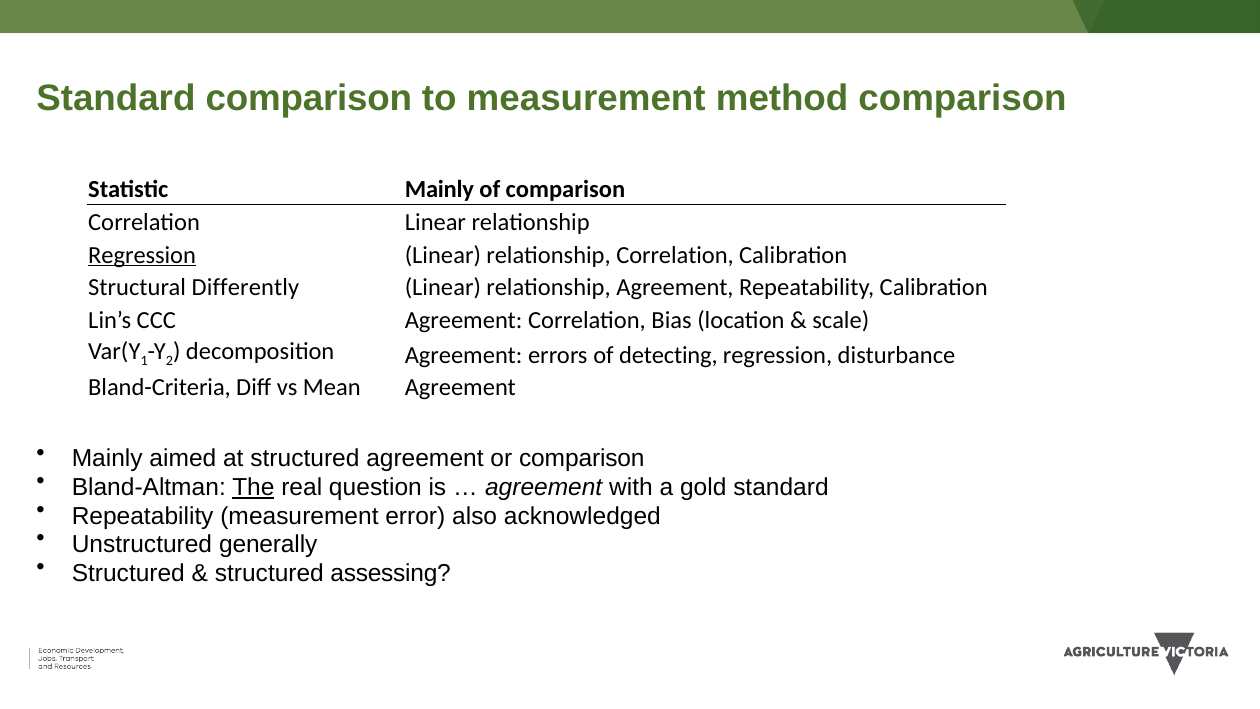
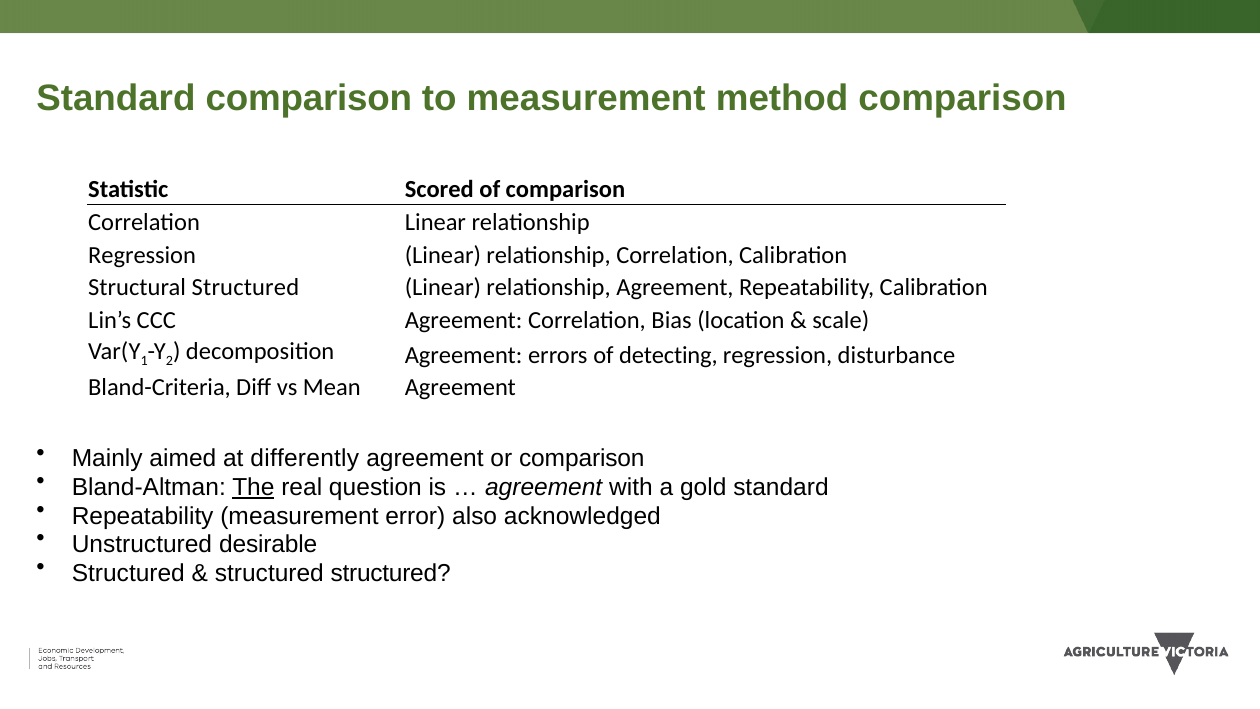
Statistic Mainly: Mainly -> Scored
Regression at (142, 255) underline: present -> none
Structural Differently: Differently -> Structured
at structured: structured -> differently
generally: generally -> desirable
structured assessing: assessing -> structured
